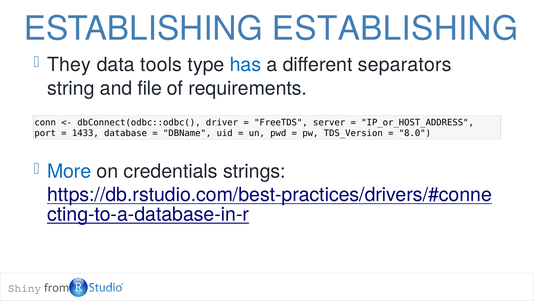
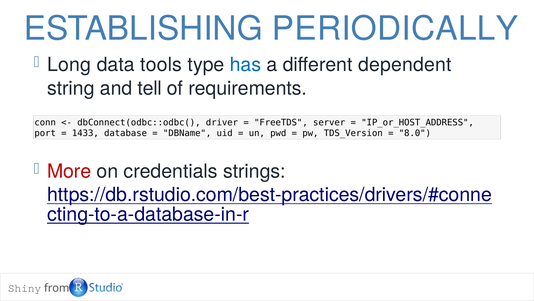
ESTABLISHING ESTABLISHING: ESTABLISHING -> PERIODICALLY
They: They -> Long
separators: separators -> dependent
file: file -> tell
More colour: blue -> red
